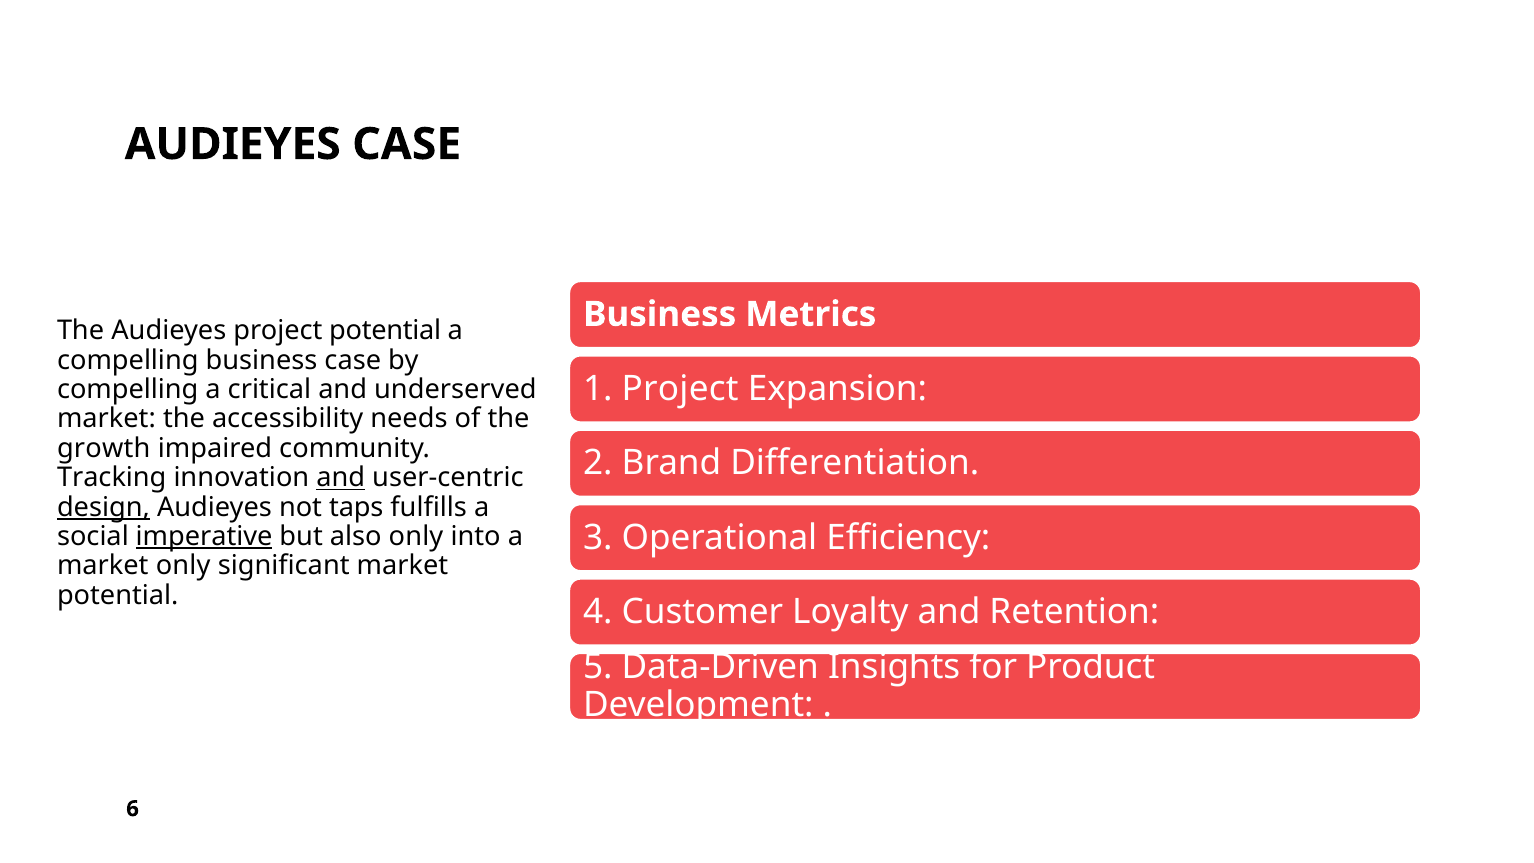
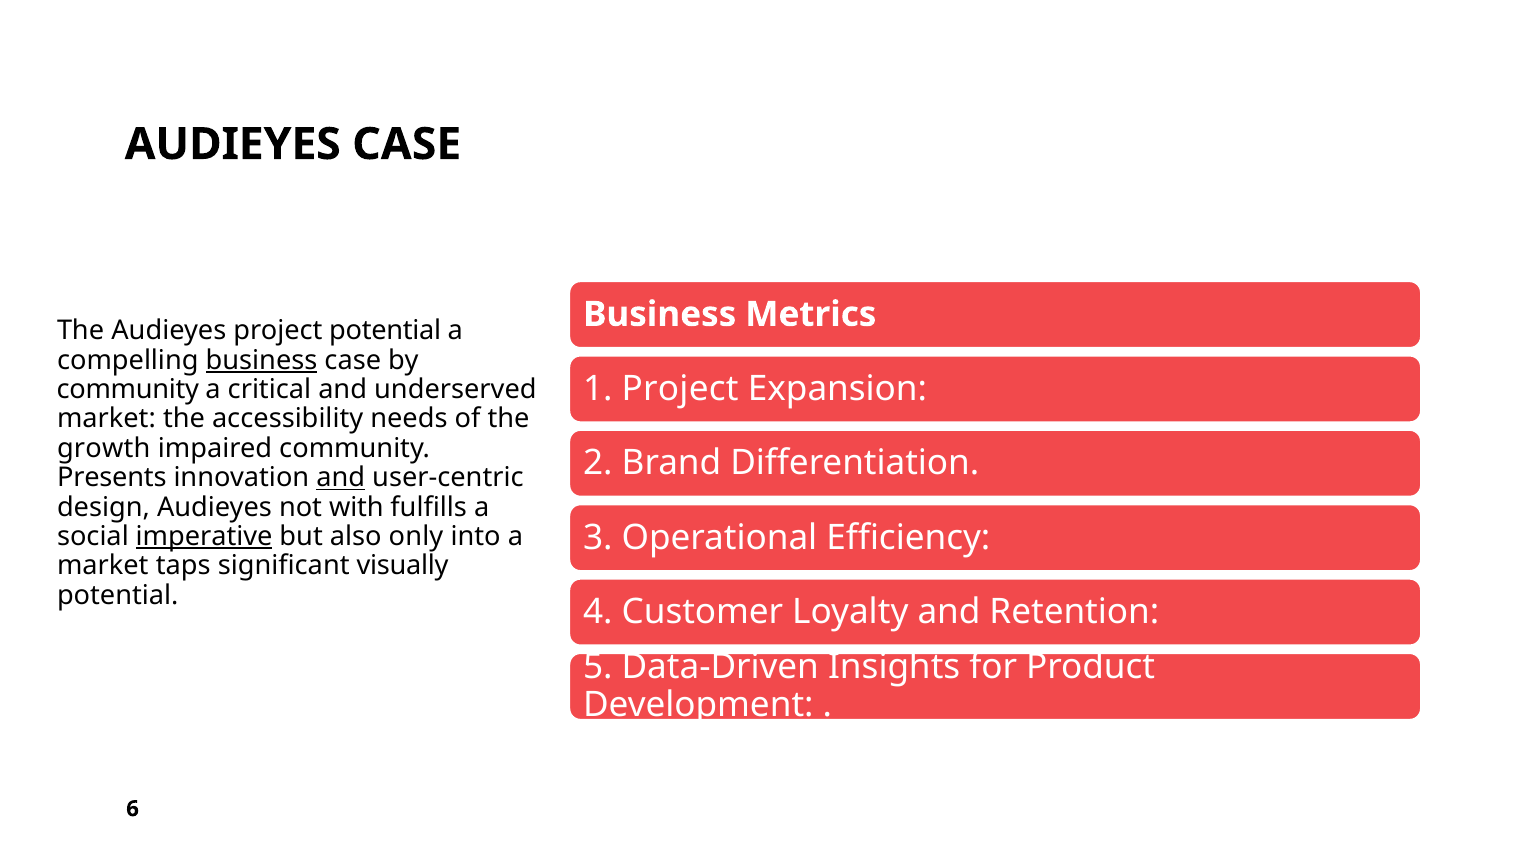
business at (262, 360) underline: none -> present
compelling at (128, 389): compelling -> community
Tracking: Tracking -> Presents
design underline: present -> none
taps: taps -> with
market only: only -> taps
significant market: market -> visually
